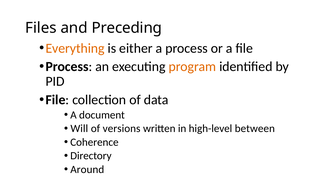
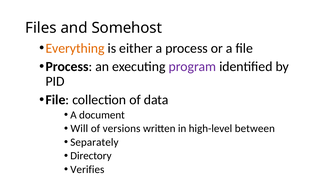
Preceding: Preceding -> Somehost
program colour: orange -> purple
Coherence: Coherence -> Separately
Around: Around -> Verifies
